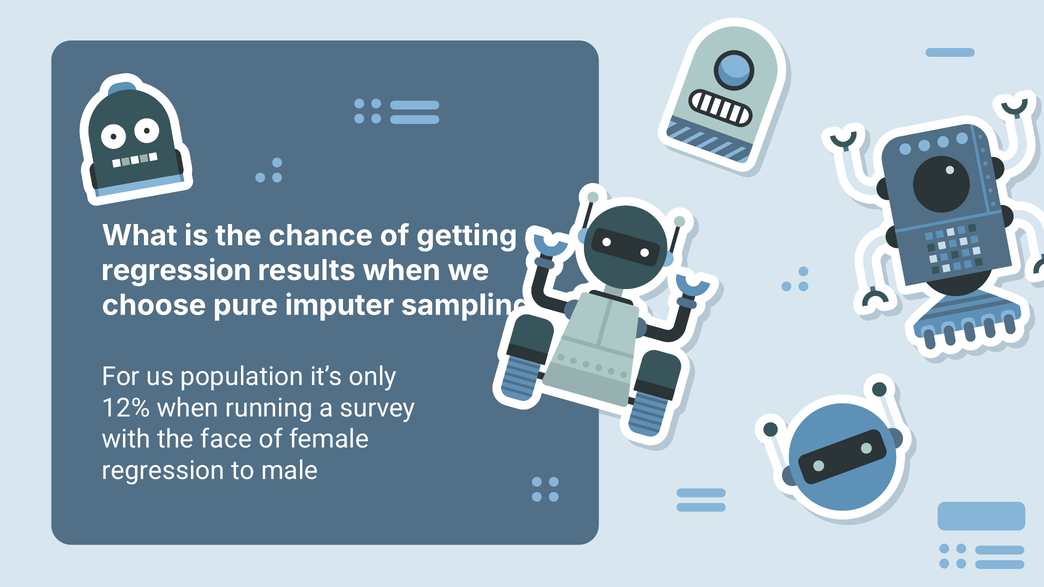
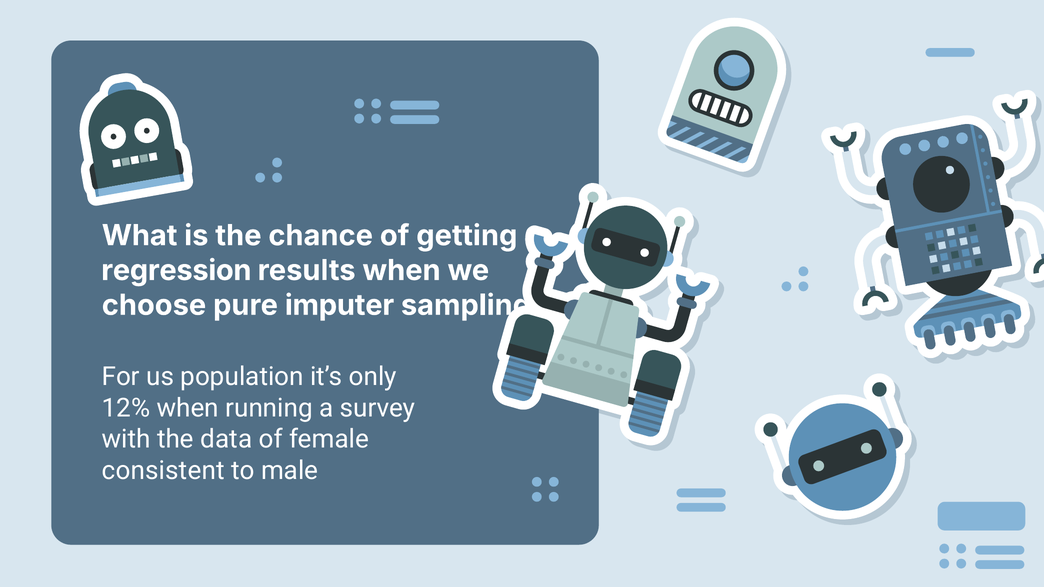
face: face -> data
regression at (163, 471): regression -> consistent
